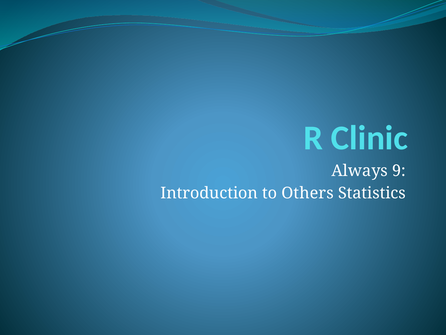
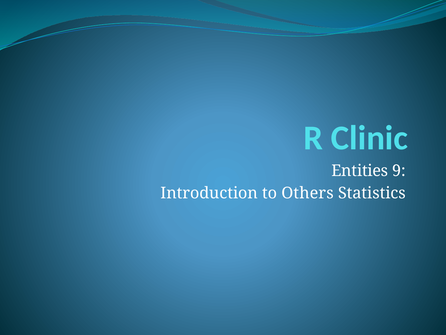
Always: Always -> Entities
